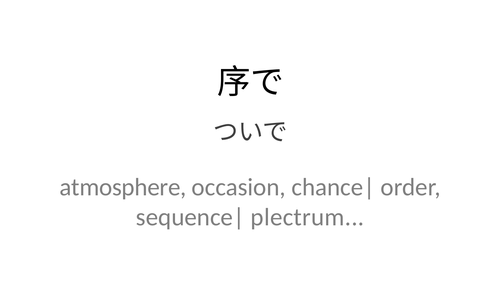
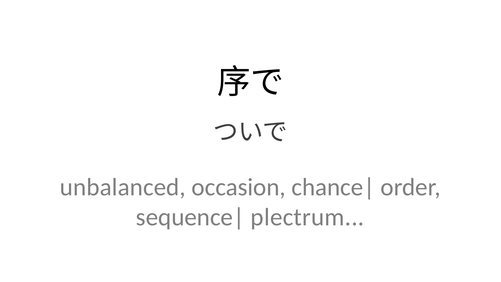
atmosphere: atmosphere -> unbalanced
